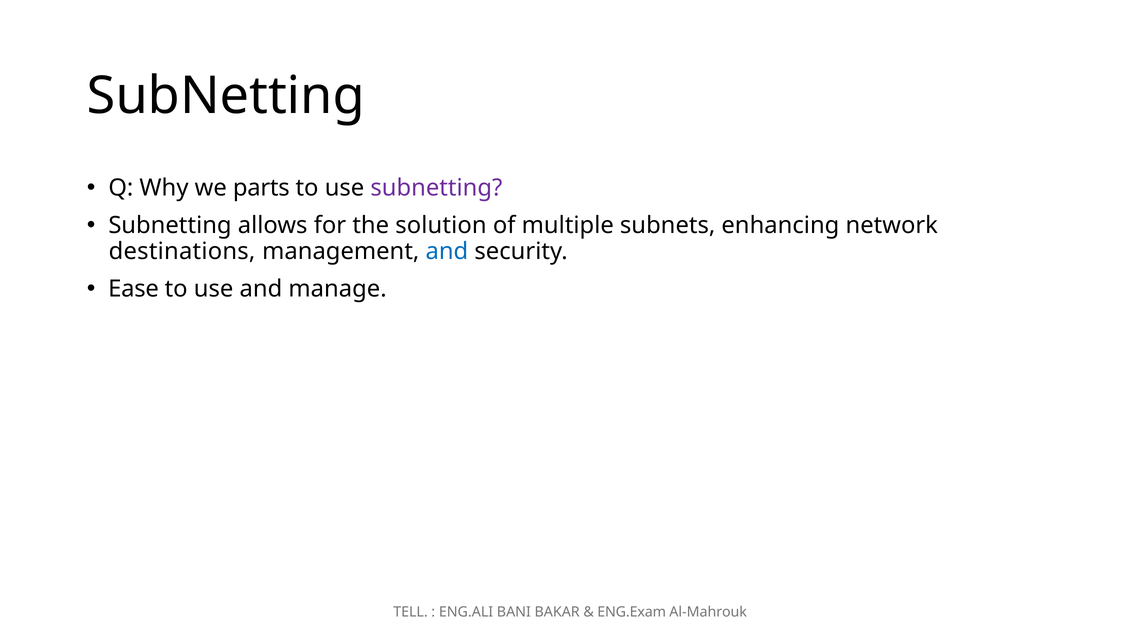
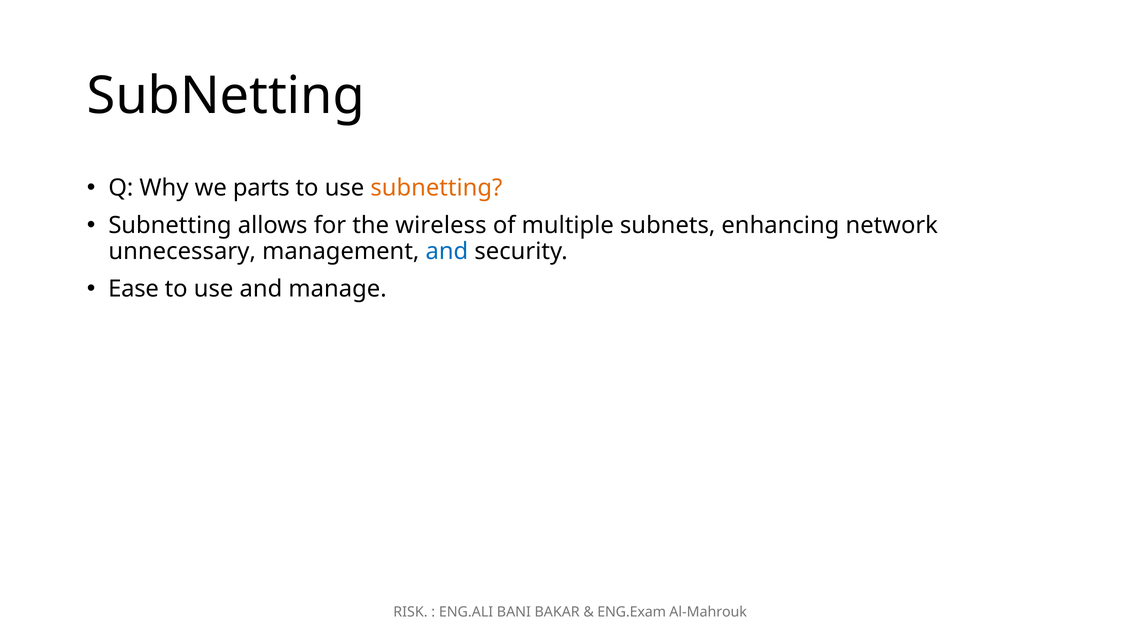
subnetting at (436, 188) colour: purple -> orange
solution: solution -> wireless
destinations: destinations -> unnecessary
TELL: TELL -> RISK
